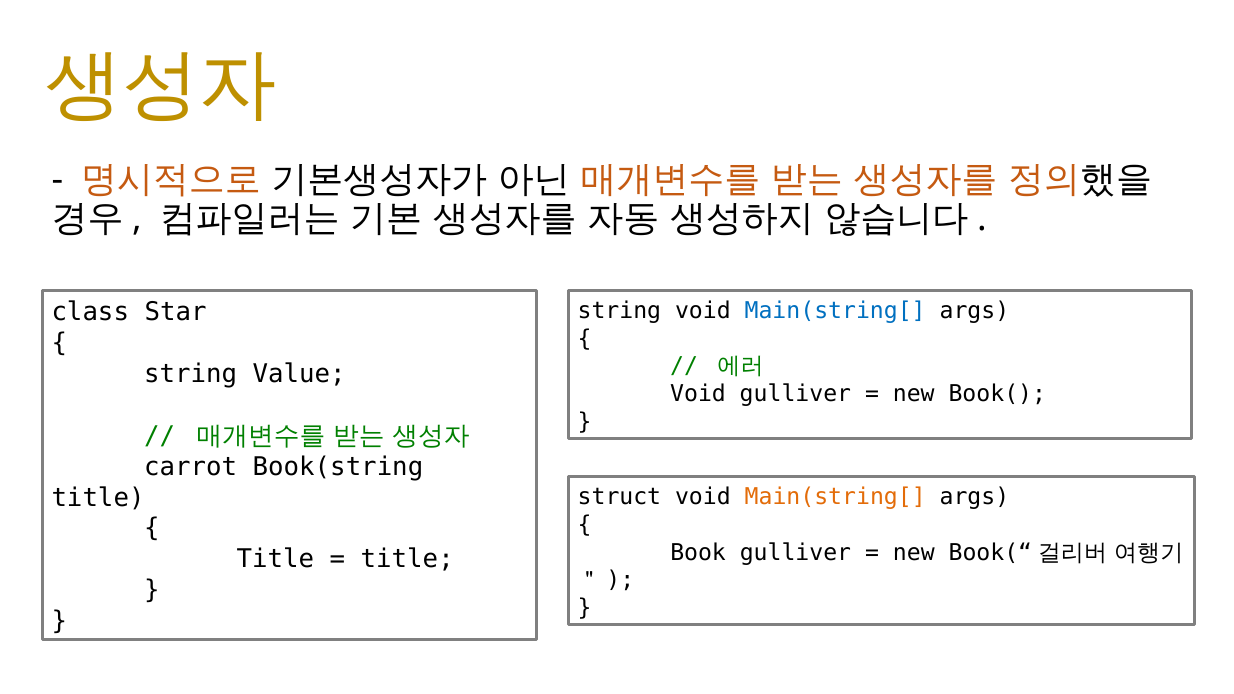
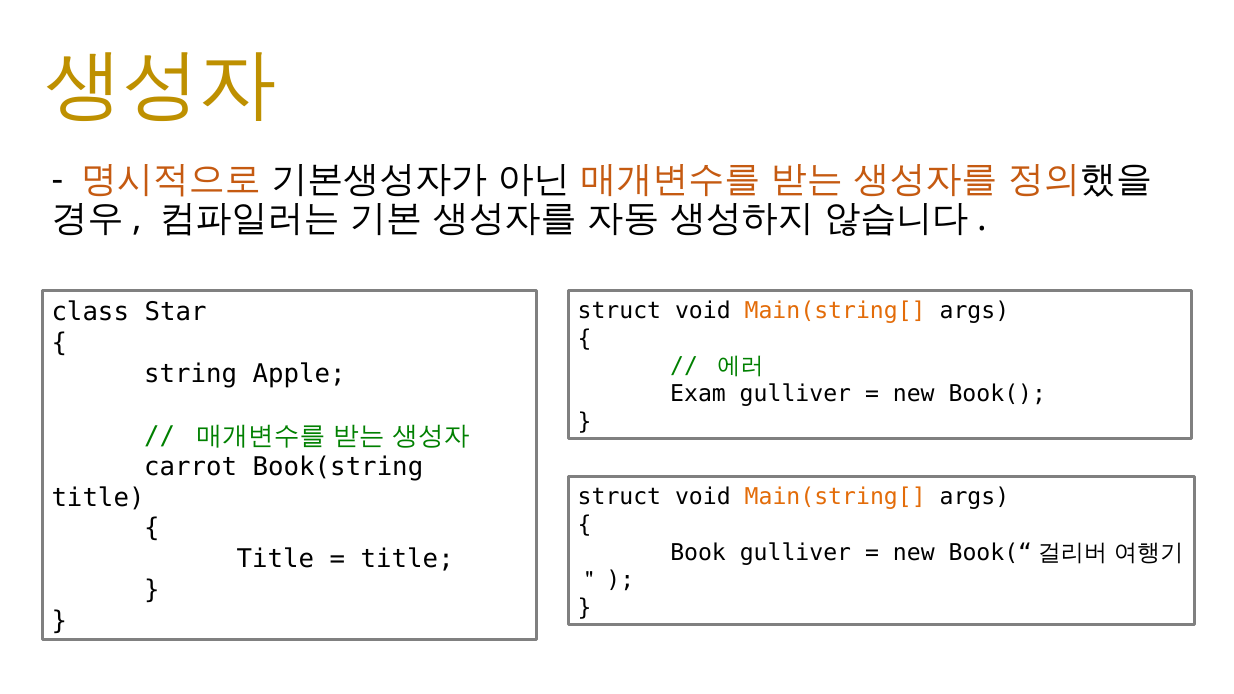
string at (619, 311): string -> struct
Main(string[ at (835, 311) colour: blue -> orange
Value: Value -> Apple
Void at (698, 394): Void -> Exam
